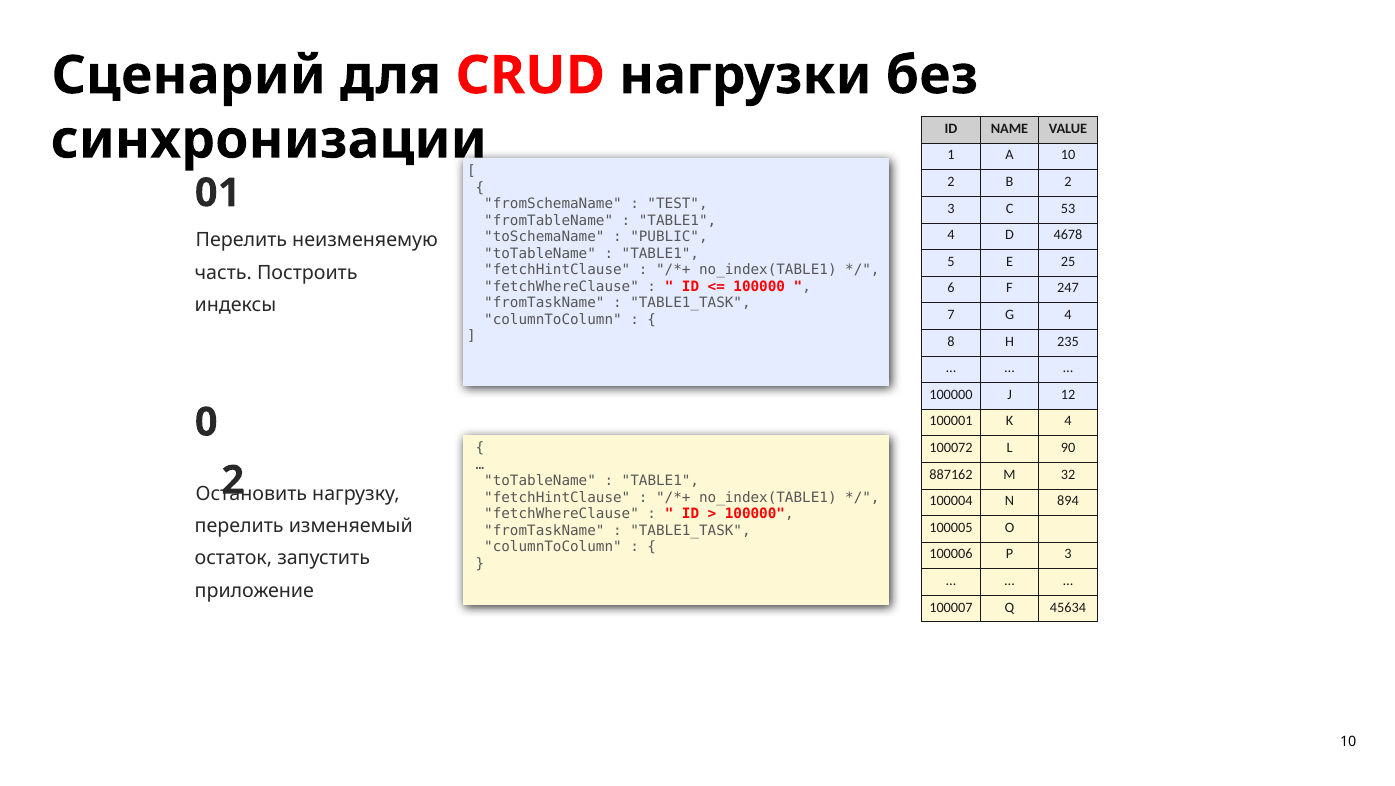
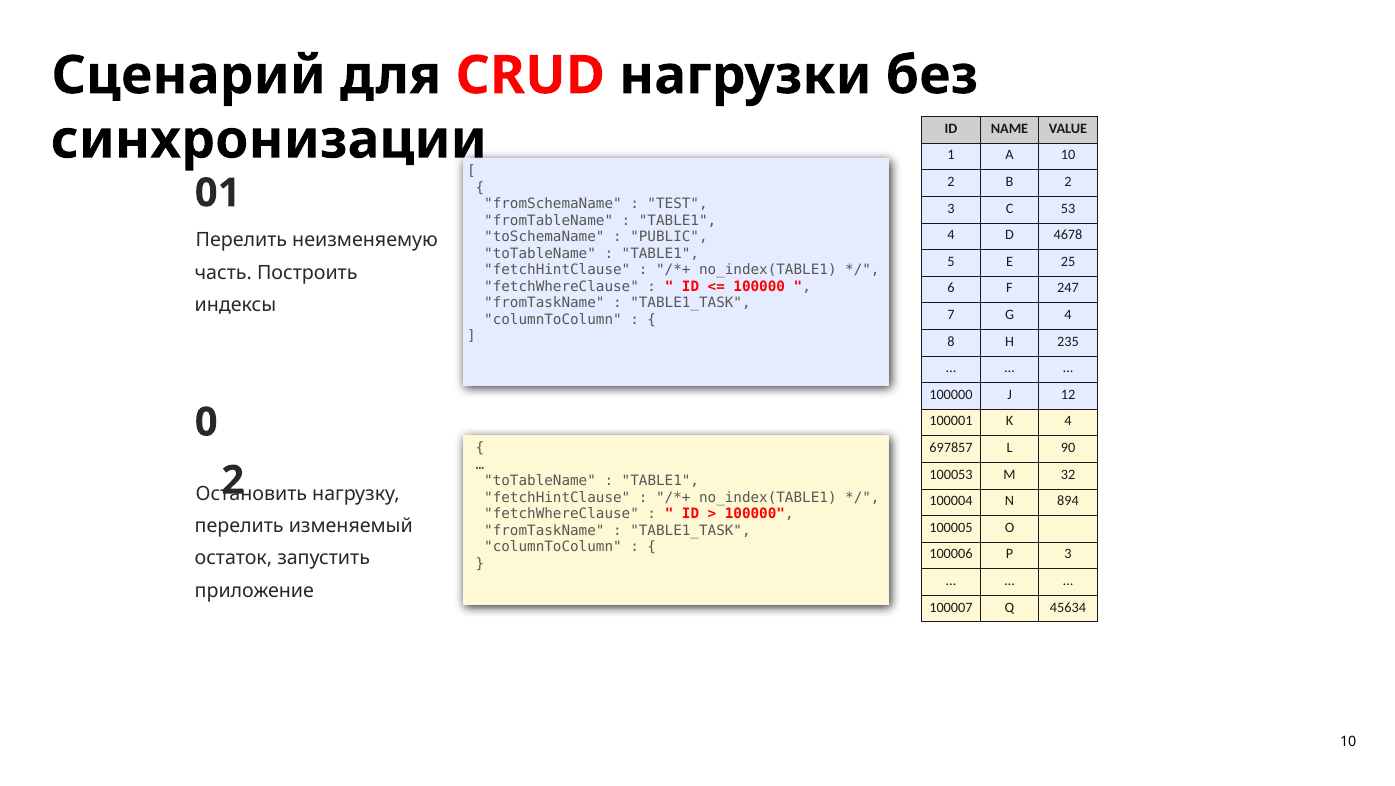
100072: 100072 -> 697857
887162: 887162 -> 100053
